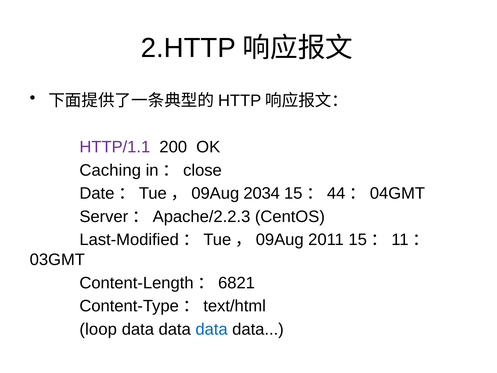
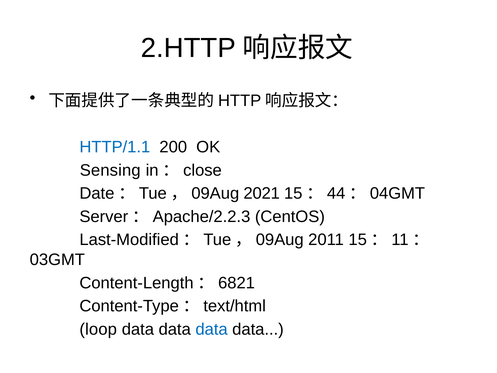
HTTP/1.1 colour: purple -> blue
Caching: Caching -> Sensing
2034: 2034 -> 2021
